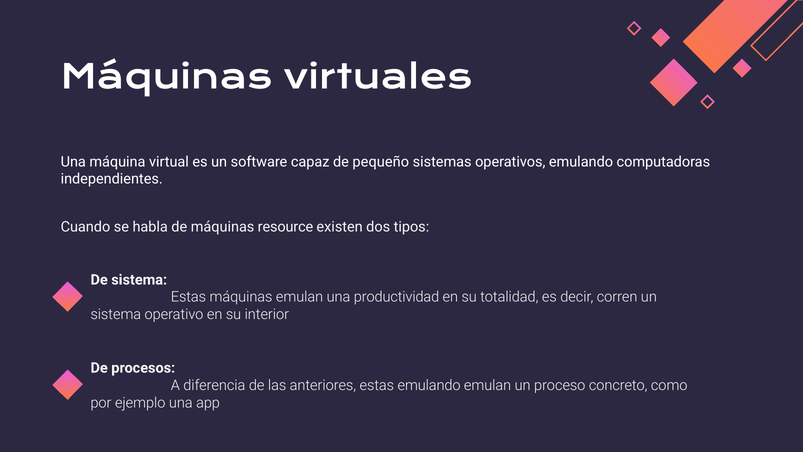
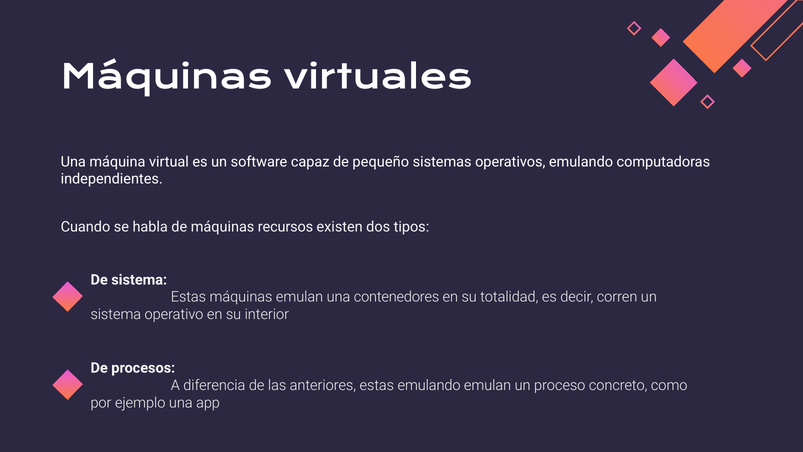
resource: resource -> recursos
productividad: productividad -> contenedores
